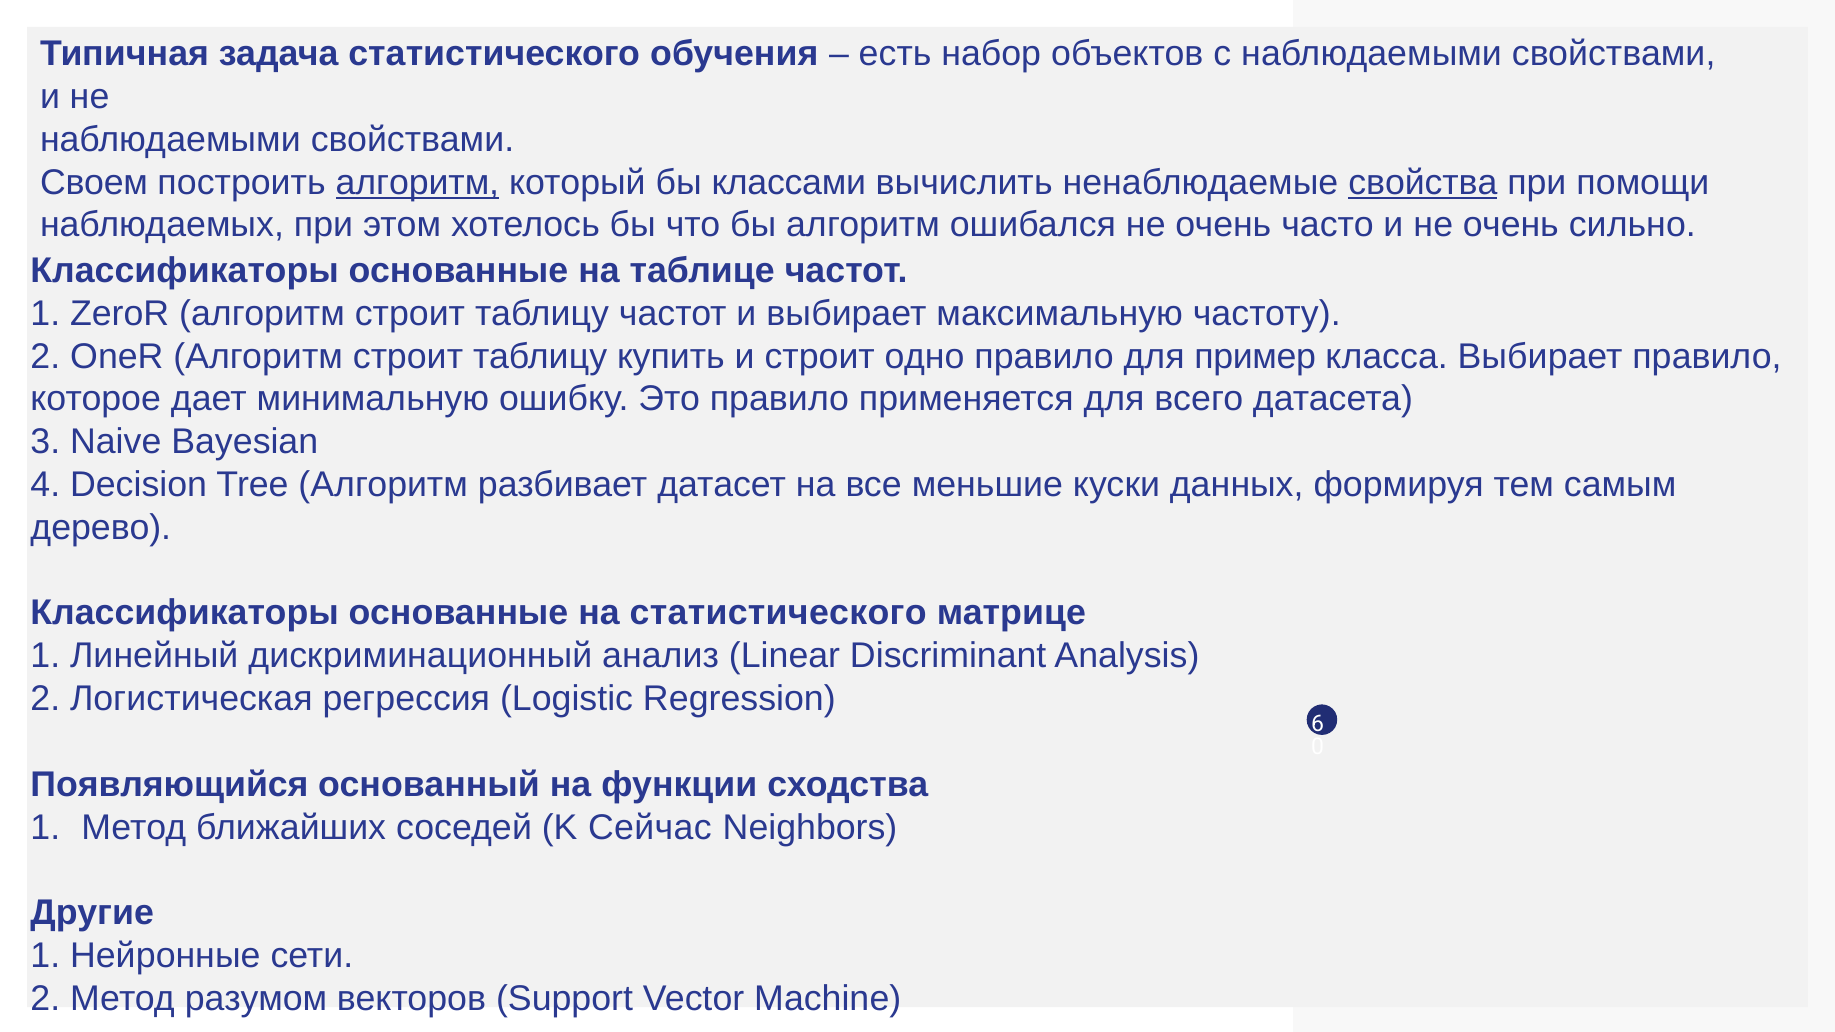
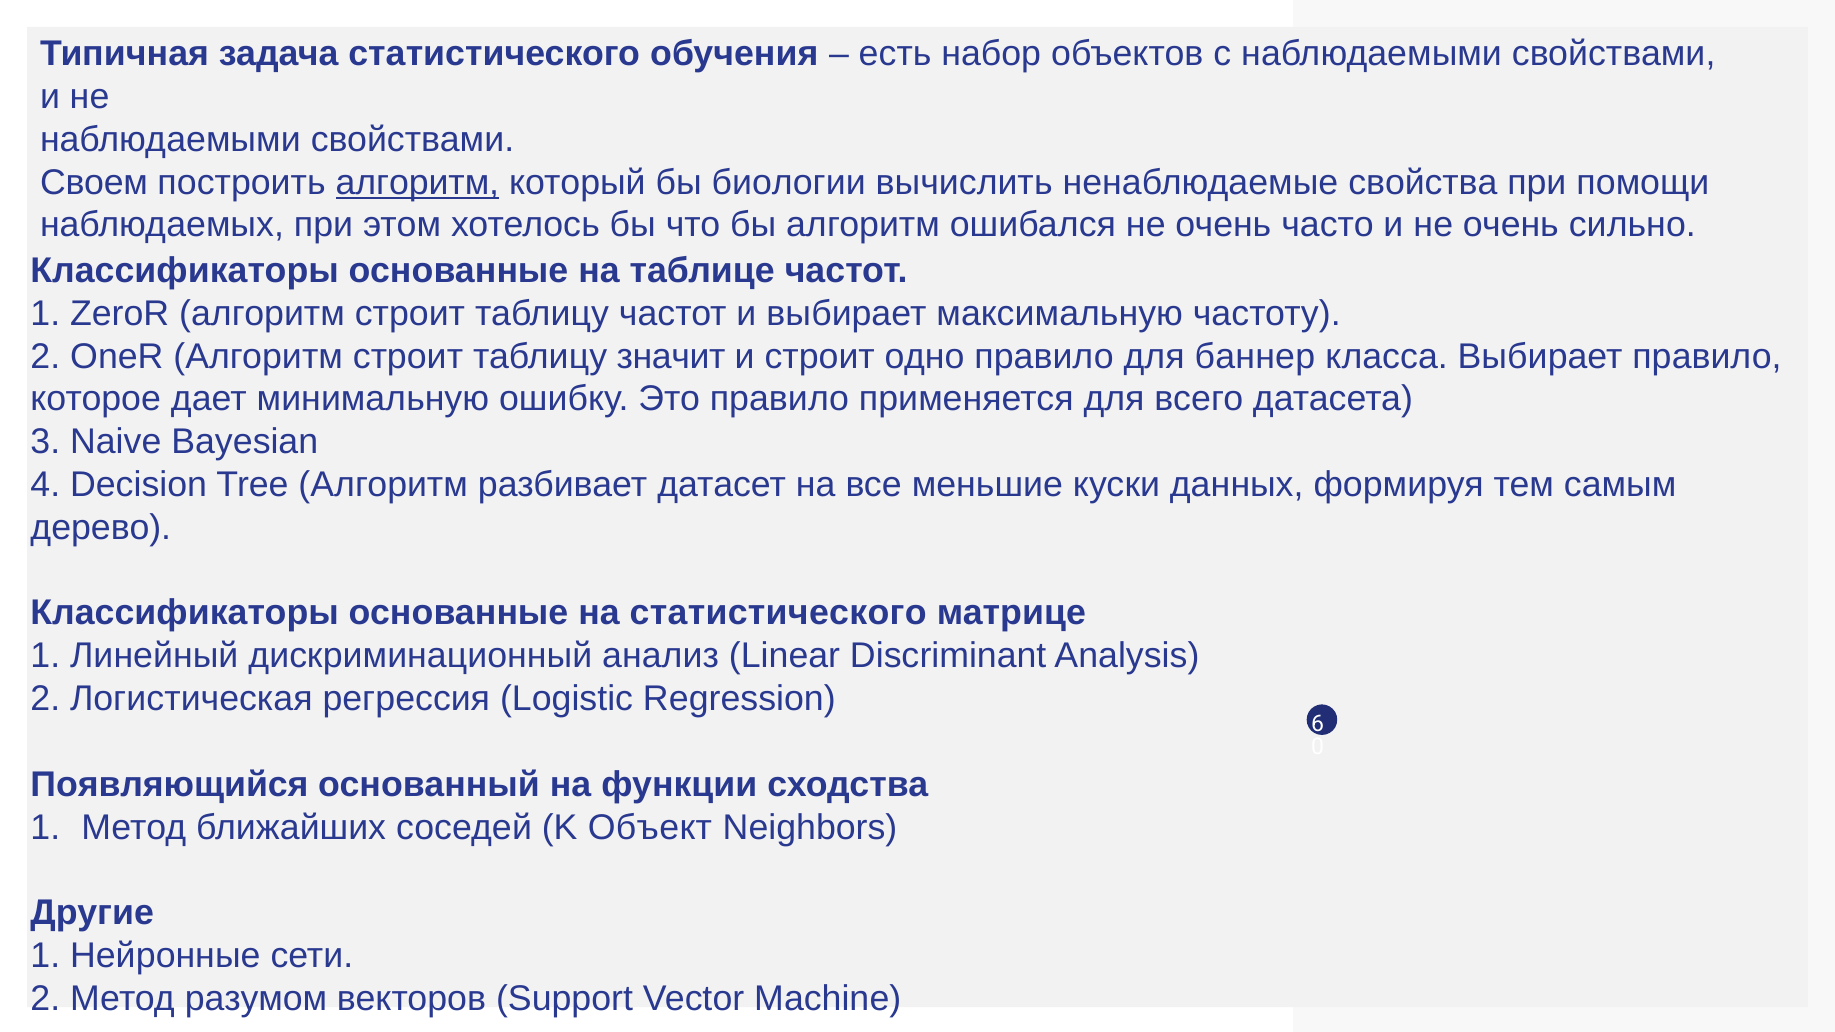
классами: классами -> биологии
свойства underline: present -> none
купить: купить -> значит
пример: пример -> баннер
Сейчас: Сейчас -> Объект
